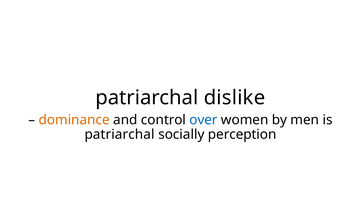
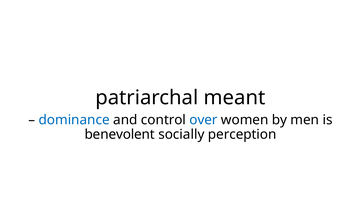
dislike: dislike -> meant
dominance colour: orange -> blue
patriarchal at (120, 134): patriarchal -> benevolent
